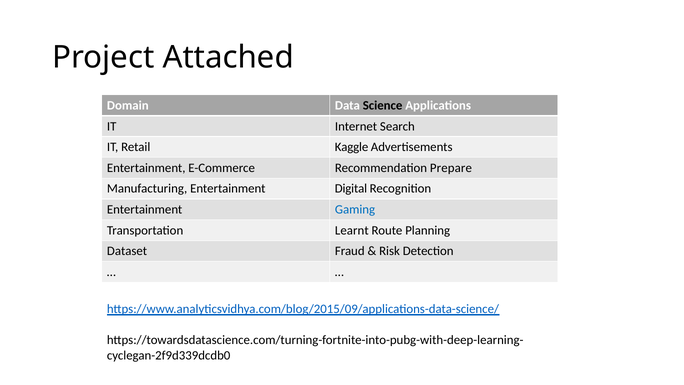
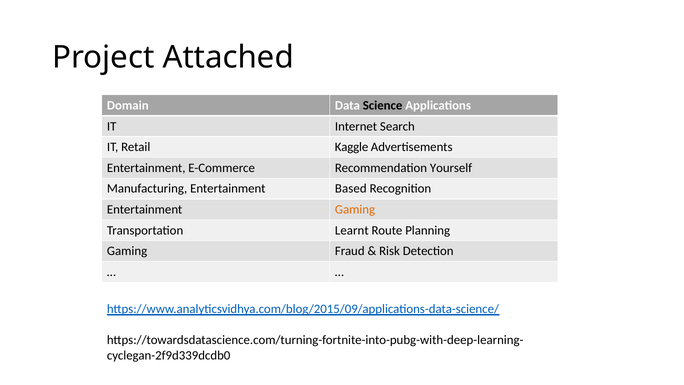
Prepare: Prepare -> Yourself
Digital: Digital -> Based
Gaming at (355, 209) colour: blue -> orange
Dataset at (127, 251): Dataset -> Gaming
